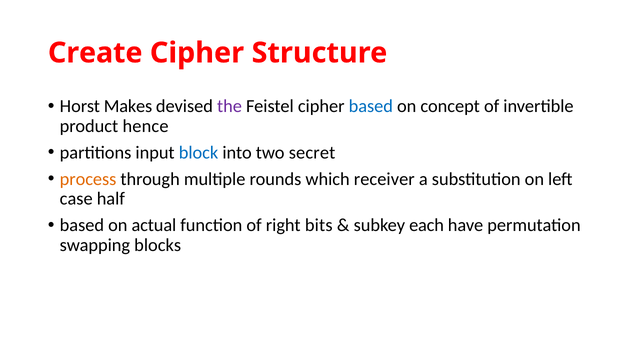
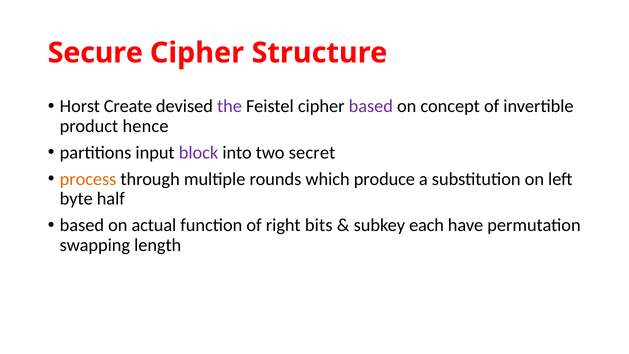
Create: Create -> Secure
Makes: Makes -> Create
based at (371, 106) colour: blue -> purple
block colour: blue -> purple
receiver: receiver -> produce
case: case -> byte
blocks: blocks -> length
